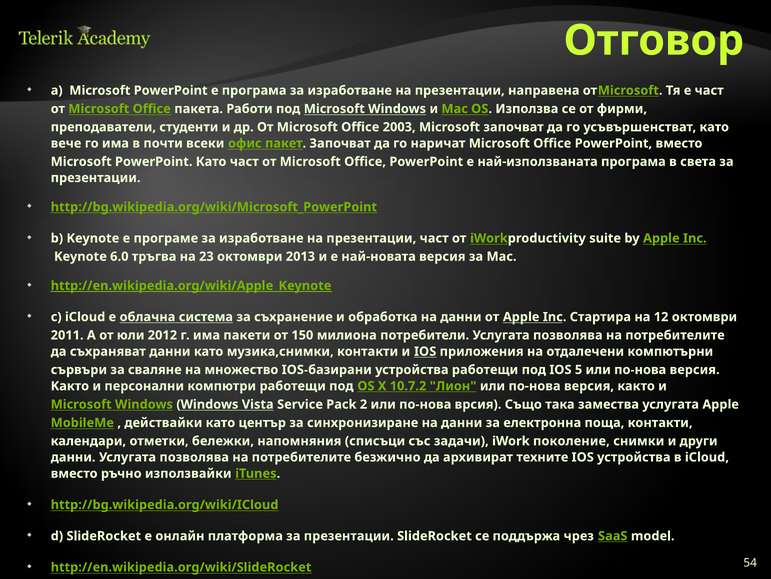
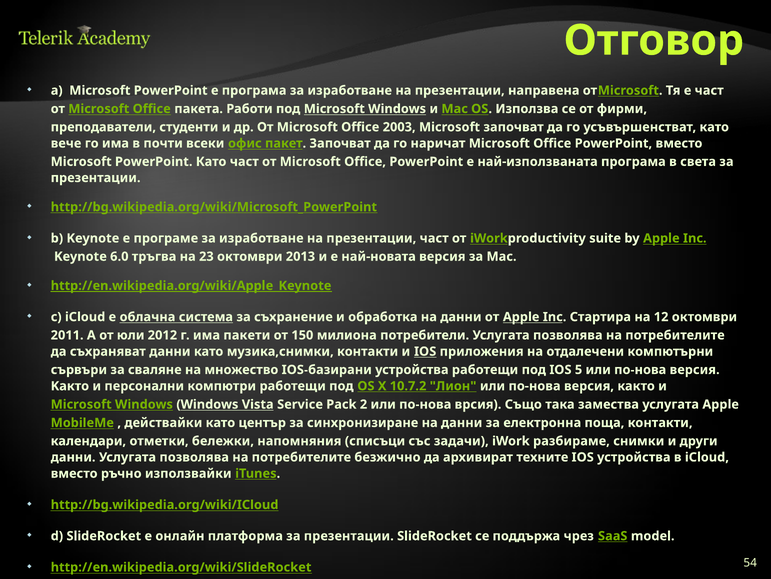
поколение: поколение -> разбираме
